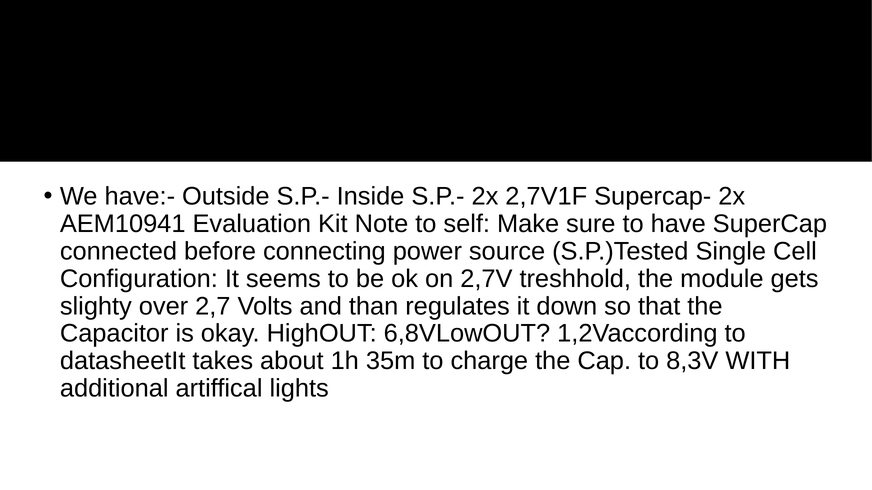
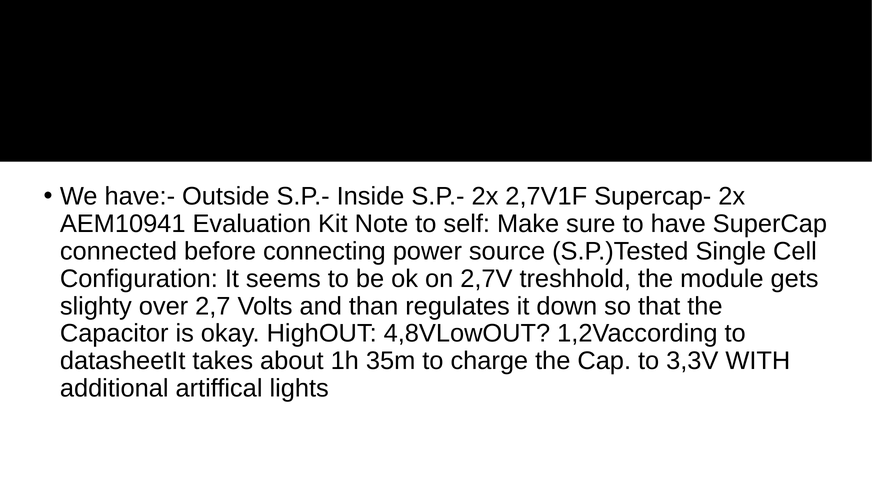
6,8VLowOUT: 6,8VLowOUT -> 4,8VLowOUT
8,3V: 8,3V -> 3,3V
